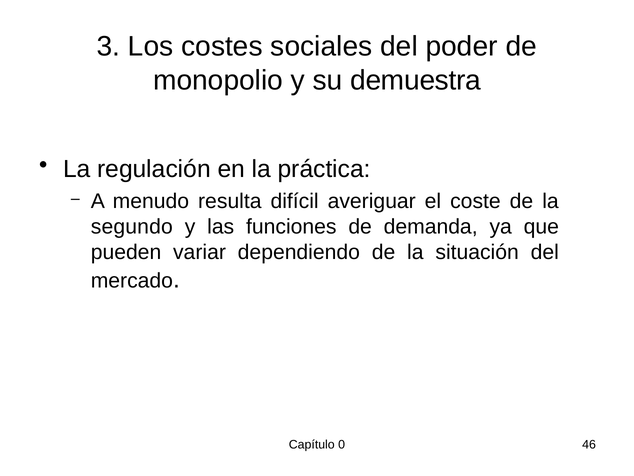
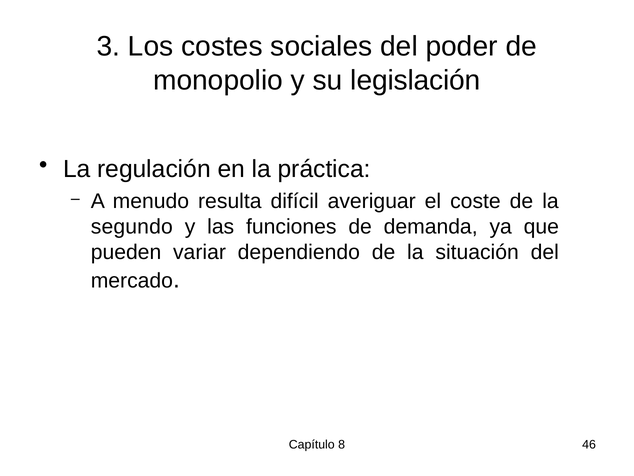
demuestra: demuestra -> legislación
0: 0 -> 8
